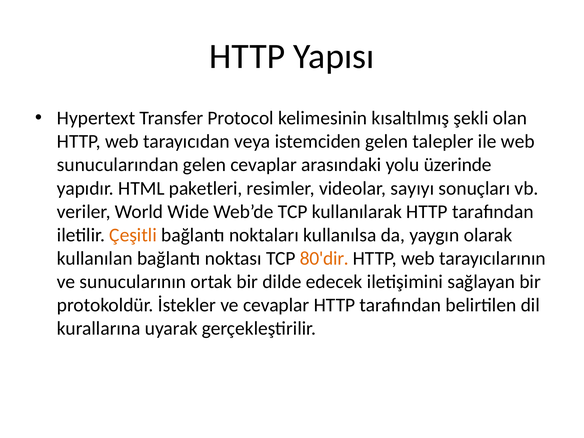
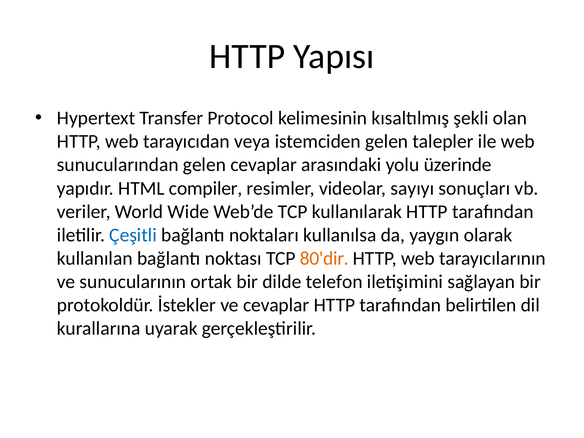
paketleri: paketleri -> compiler
Çeşitli colour: orange -> blue
edecek: edecek -> telefon
